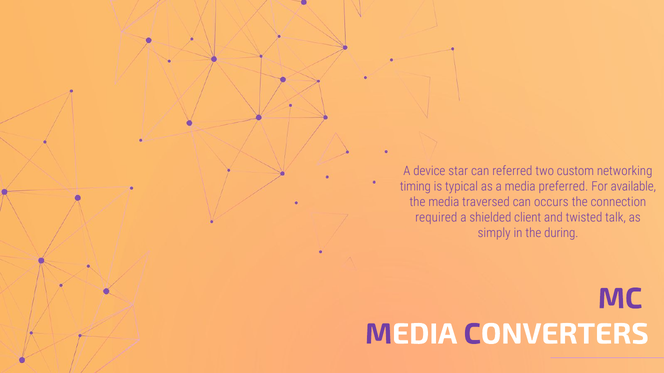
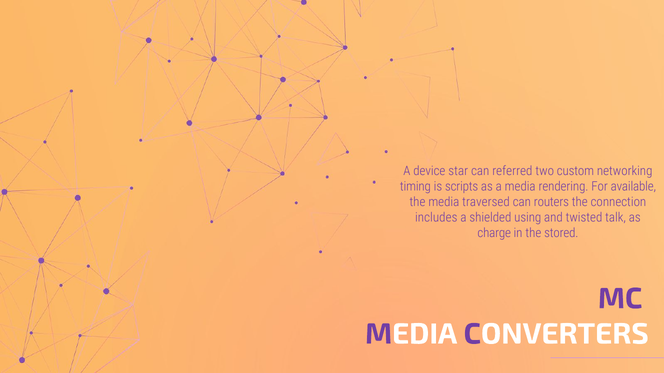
typical: typical -> scripts
preferred: preferred -> rendering
occurs: occurs -> routers
required: required -> includes
client: client -> using
simply: simply -> charge
during: during -> stored
